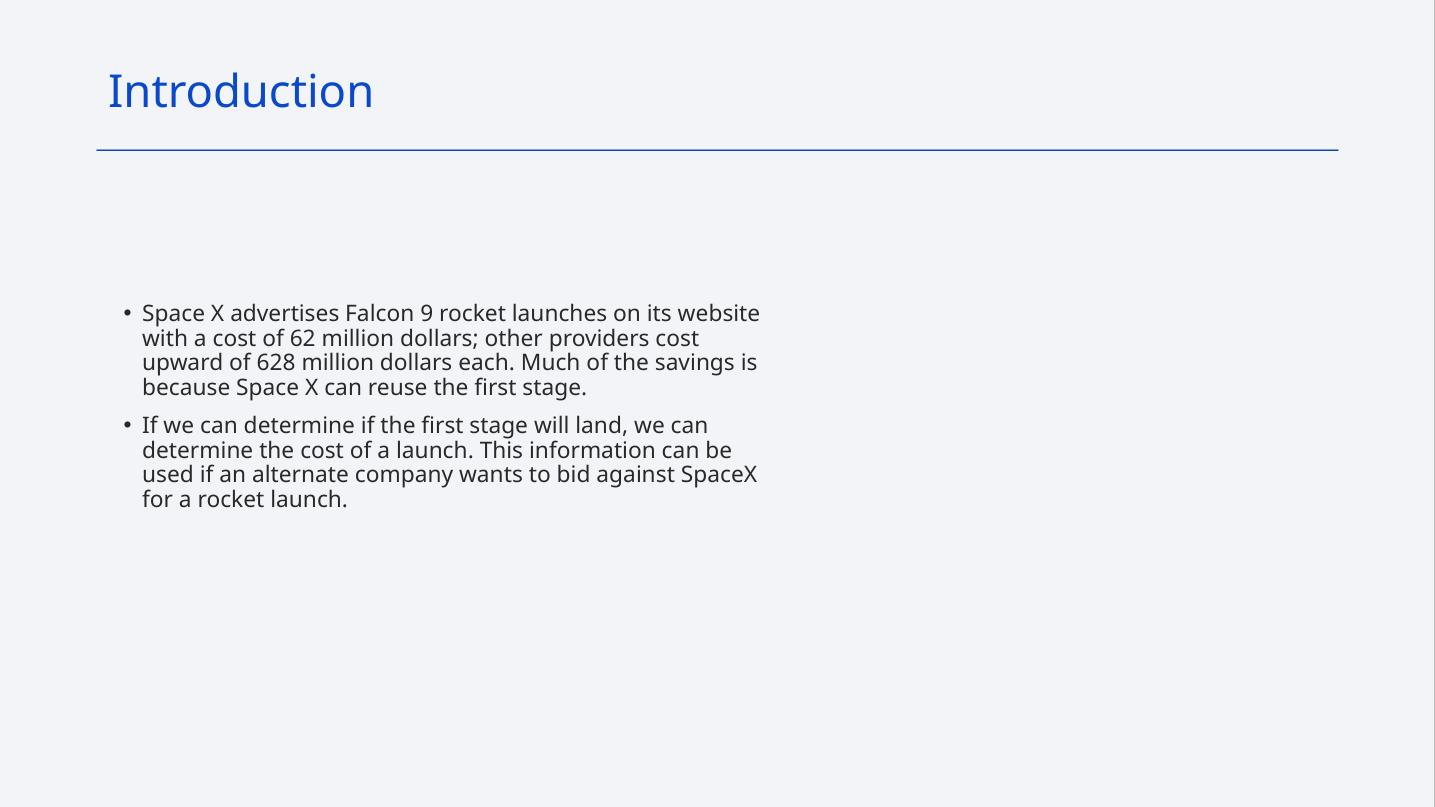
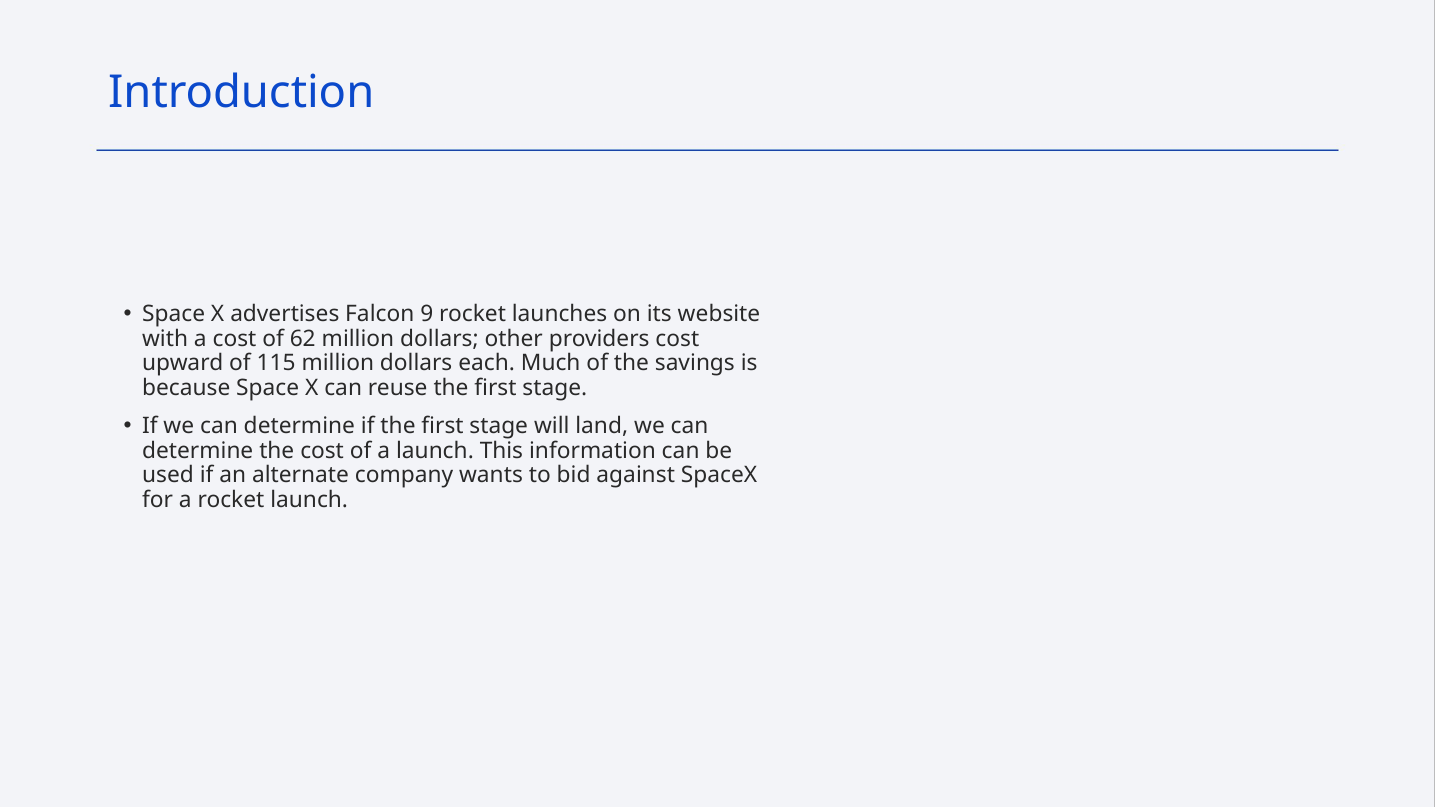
628: 628 -> 115
